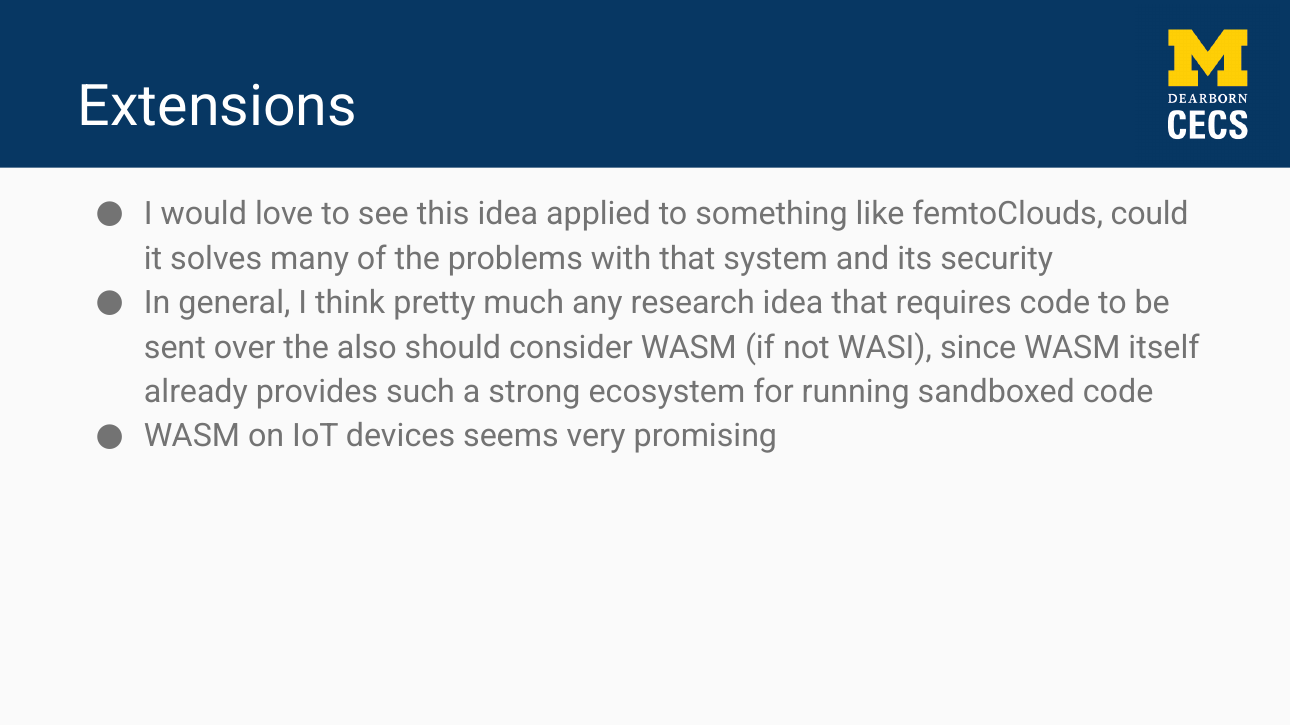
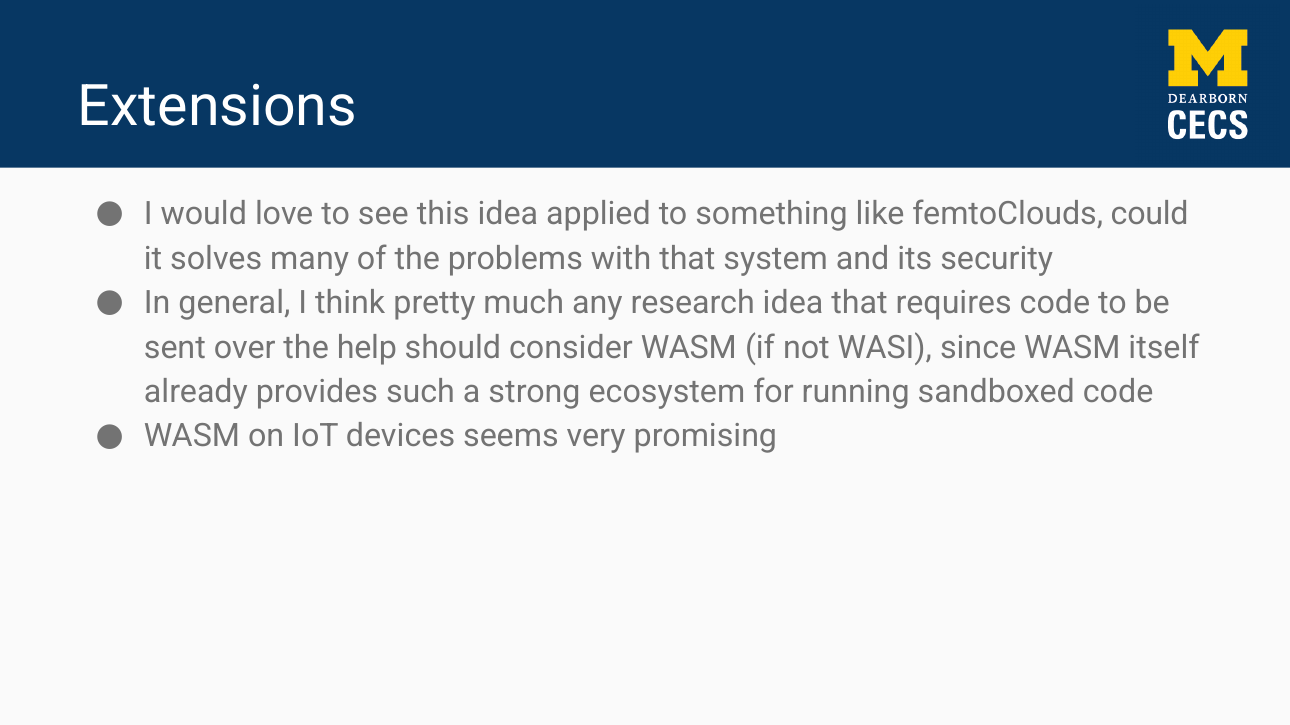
also: also -> help
